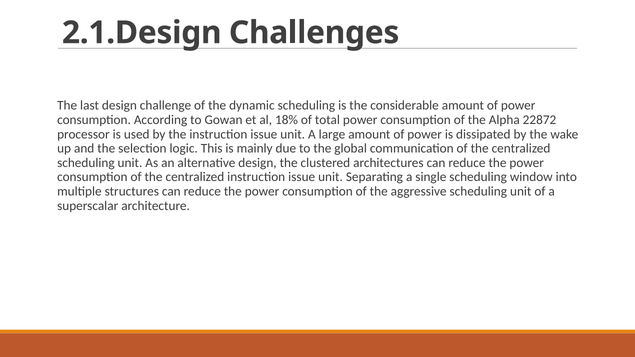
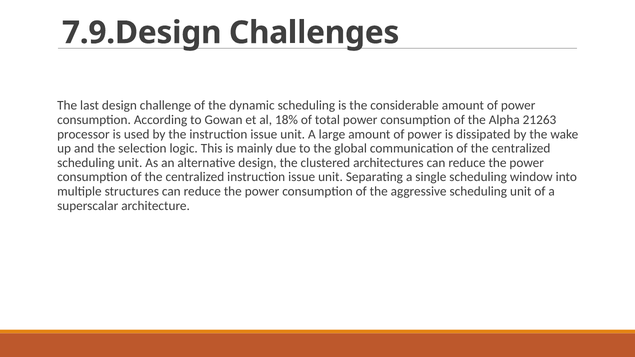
2.1.Design: 2.1.Design -> 7.9.Design
22872: 22872 -> 21263
